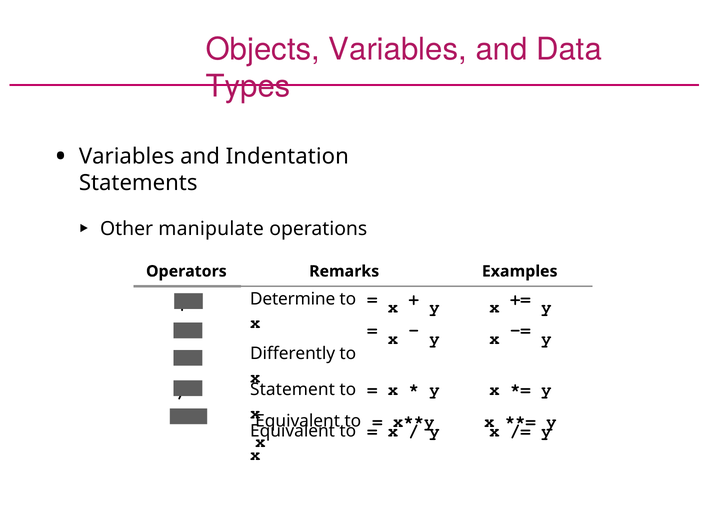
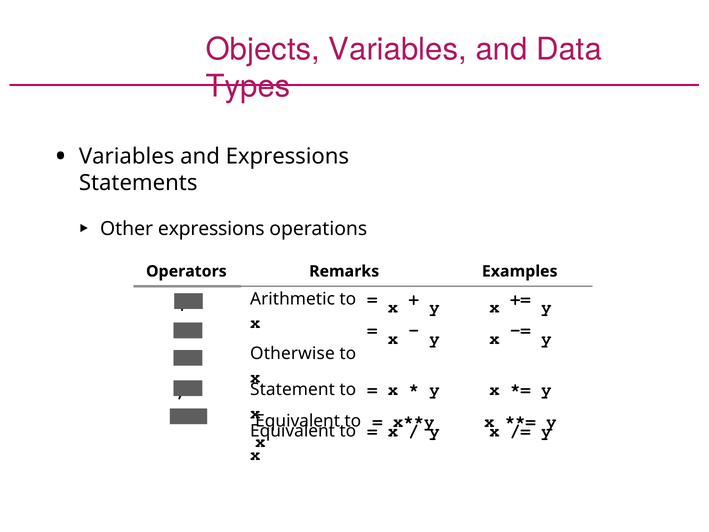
and Indentation: Indentation -> Expressions
Other manipulate: manipulate -> expressions
Determine: Determine -> Arithmetic
Diﬀerently: Diﬀerently -> Otherwise
